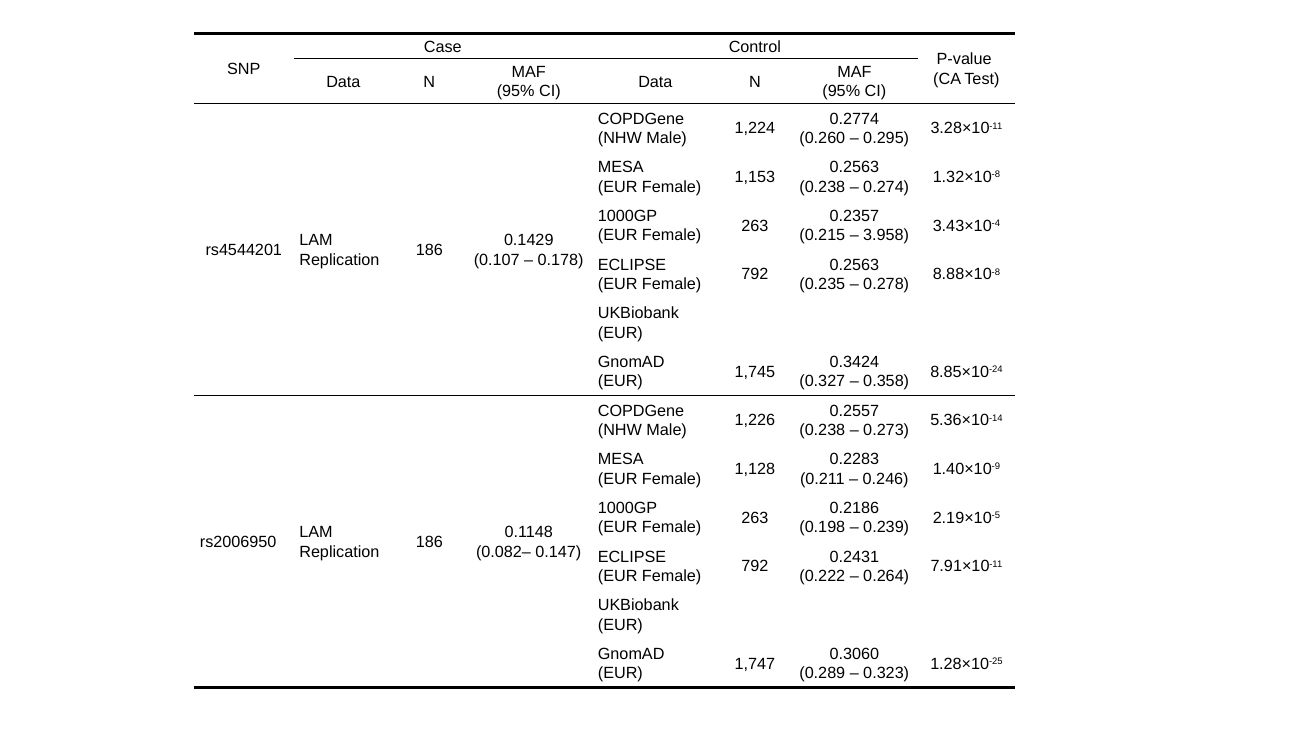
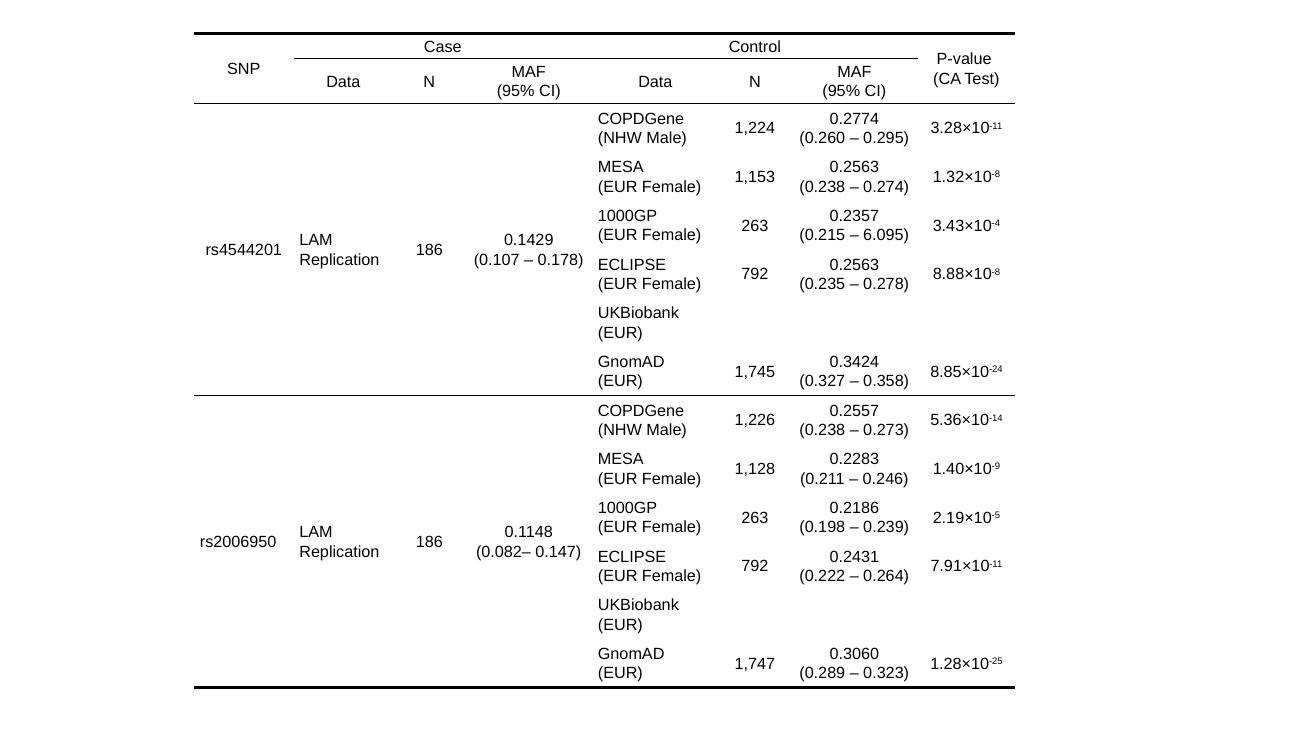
3.958: 3.958 -> 6.095
